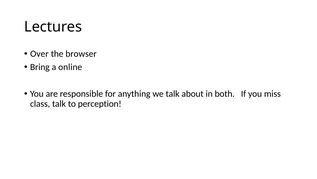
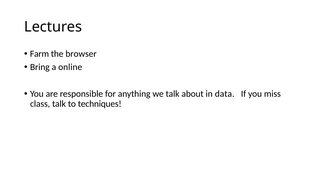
Over: Over -> Farm
both: both -> data
perception: perception -> techniques
